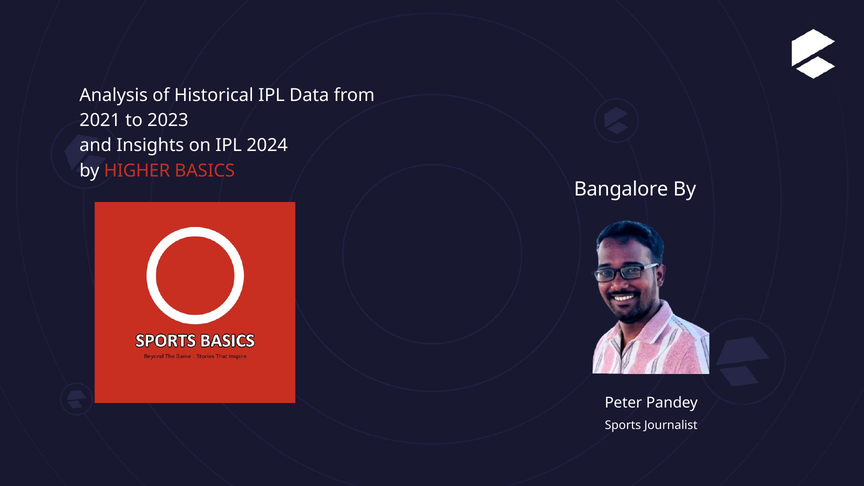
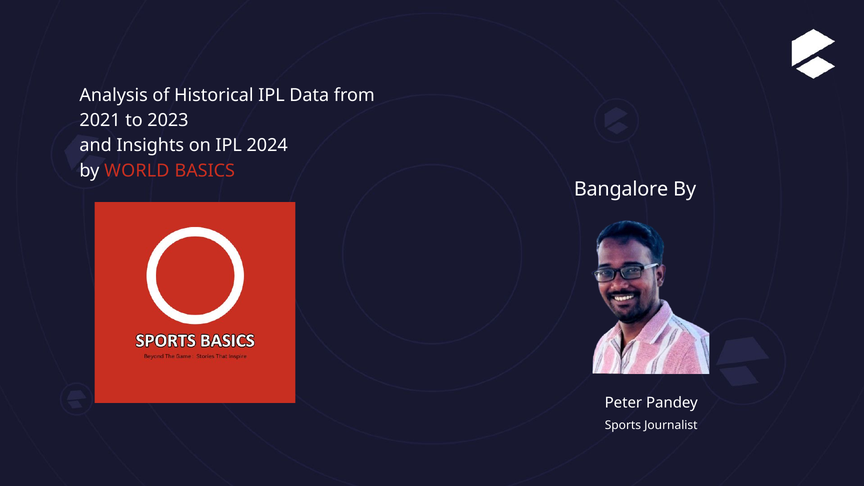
HIGHER: HIGHER -> WORLD
